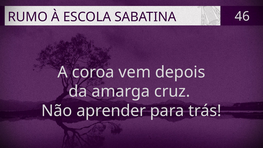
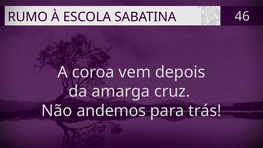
aprender: aprender -> andemos
